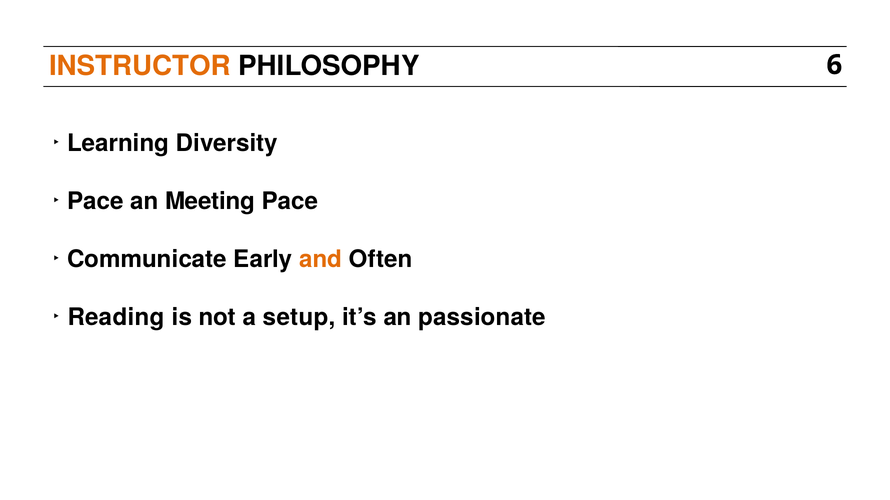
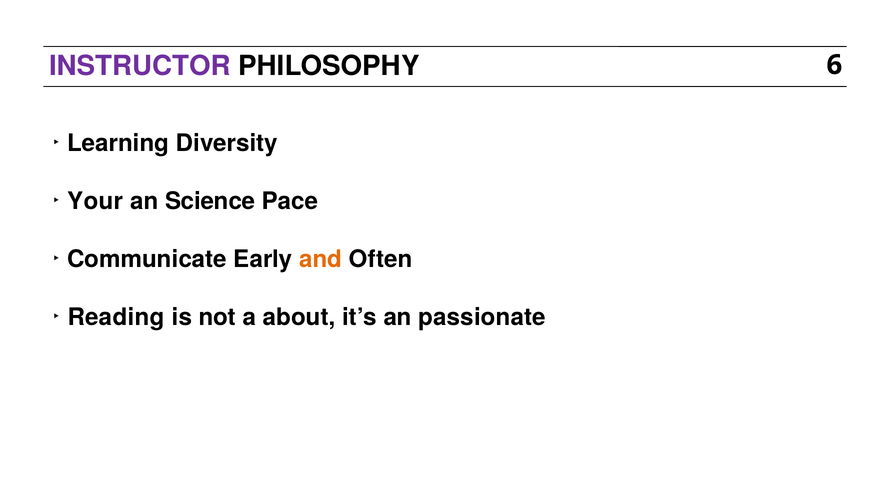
INSTRUCTOR colour: orange -> purple
Pace at (95, 201): Pace -> Your
Meeting: Meeting -> Science
setup: setup -> about
